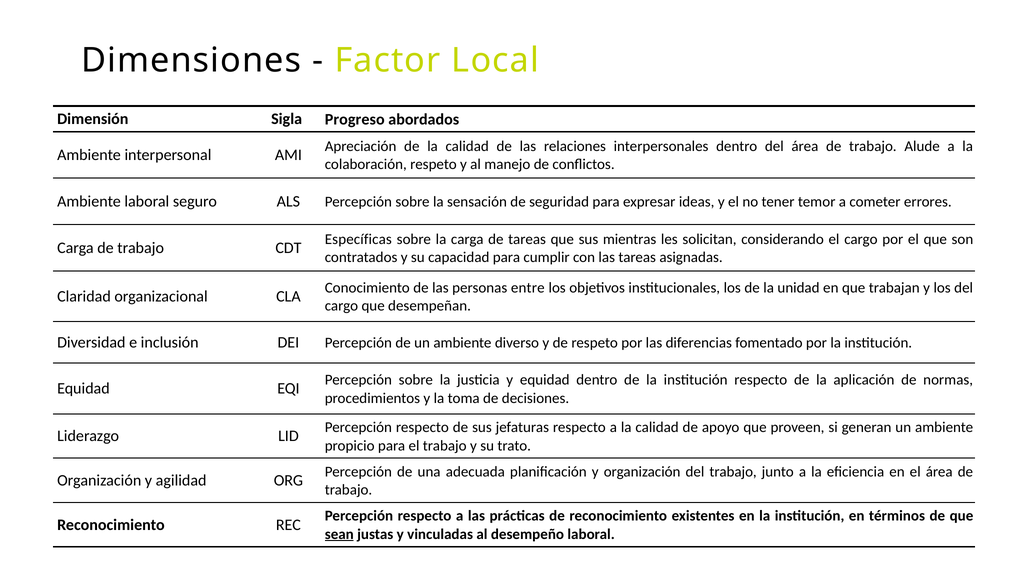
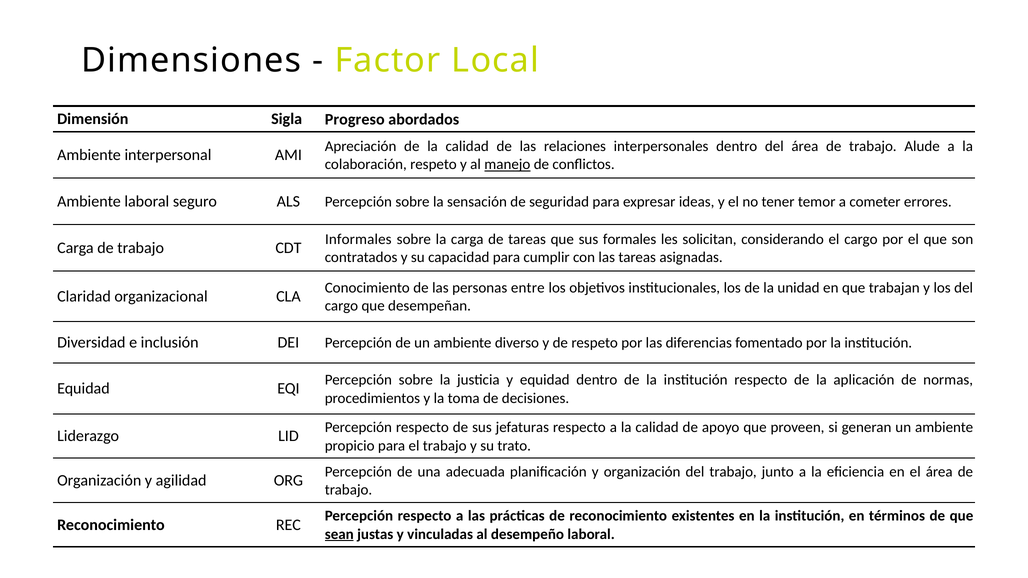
manejo underline: none -> present
Específicas: Específicas -> Informales
mientras: mientras -> formales
